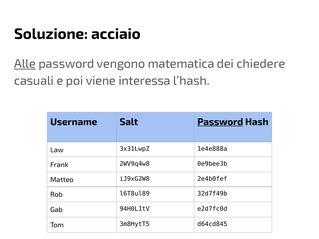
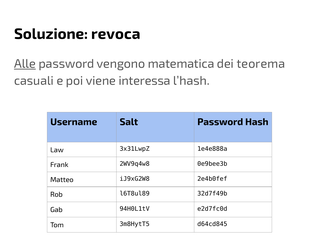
acciaio: acciaio -> revoca
chiedere: chiedere -> teorema
Password at (220, 122) underline: present -> none
